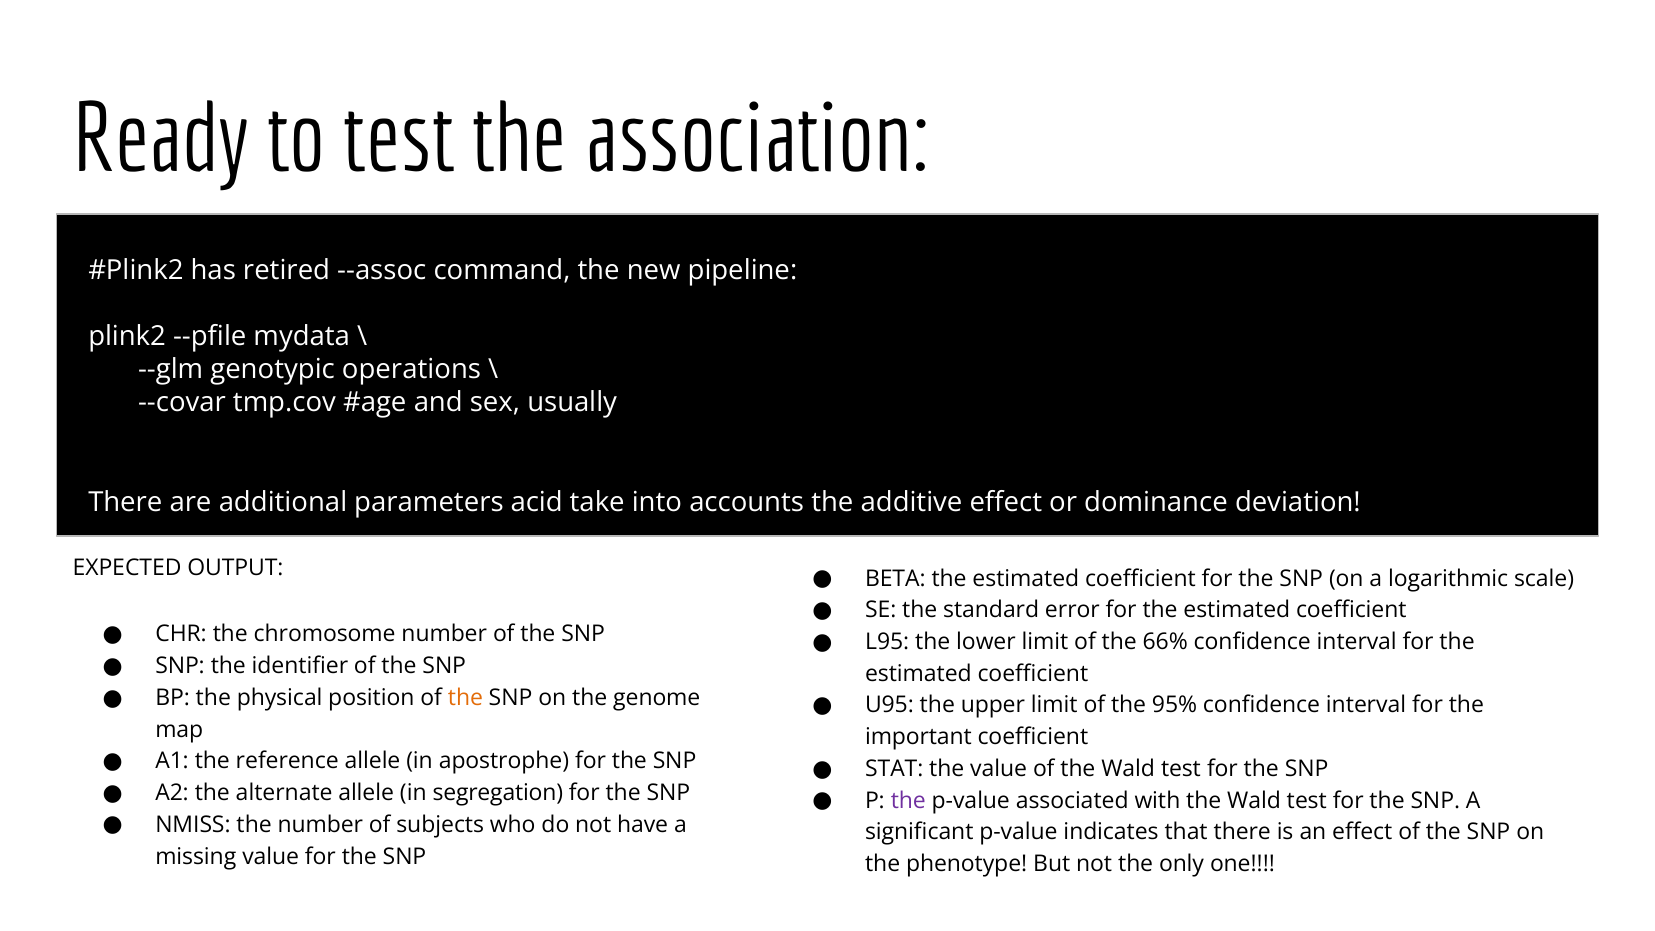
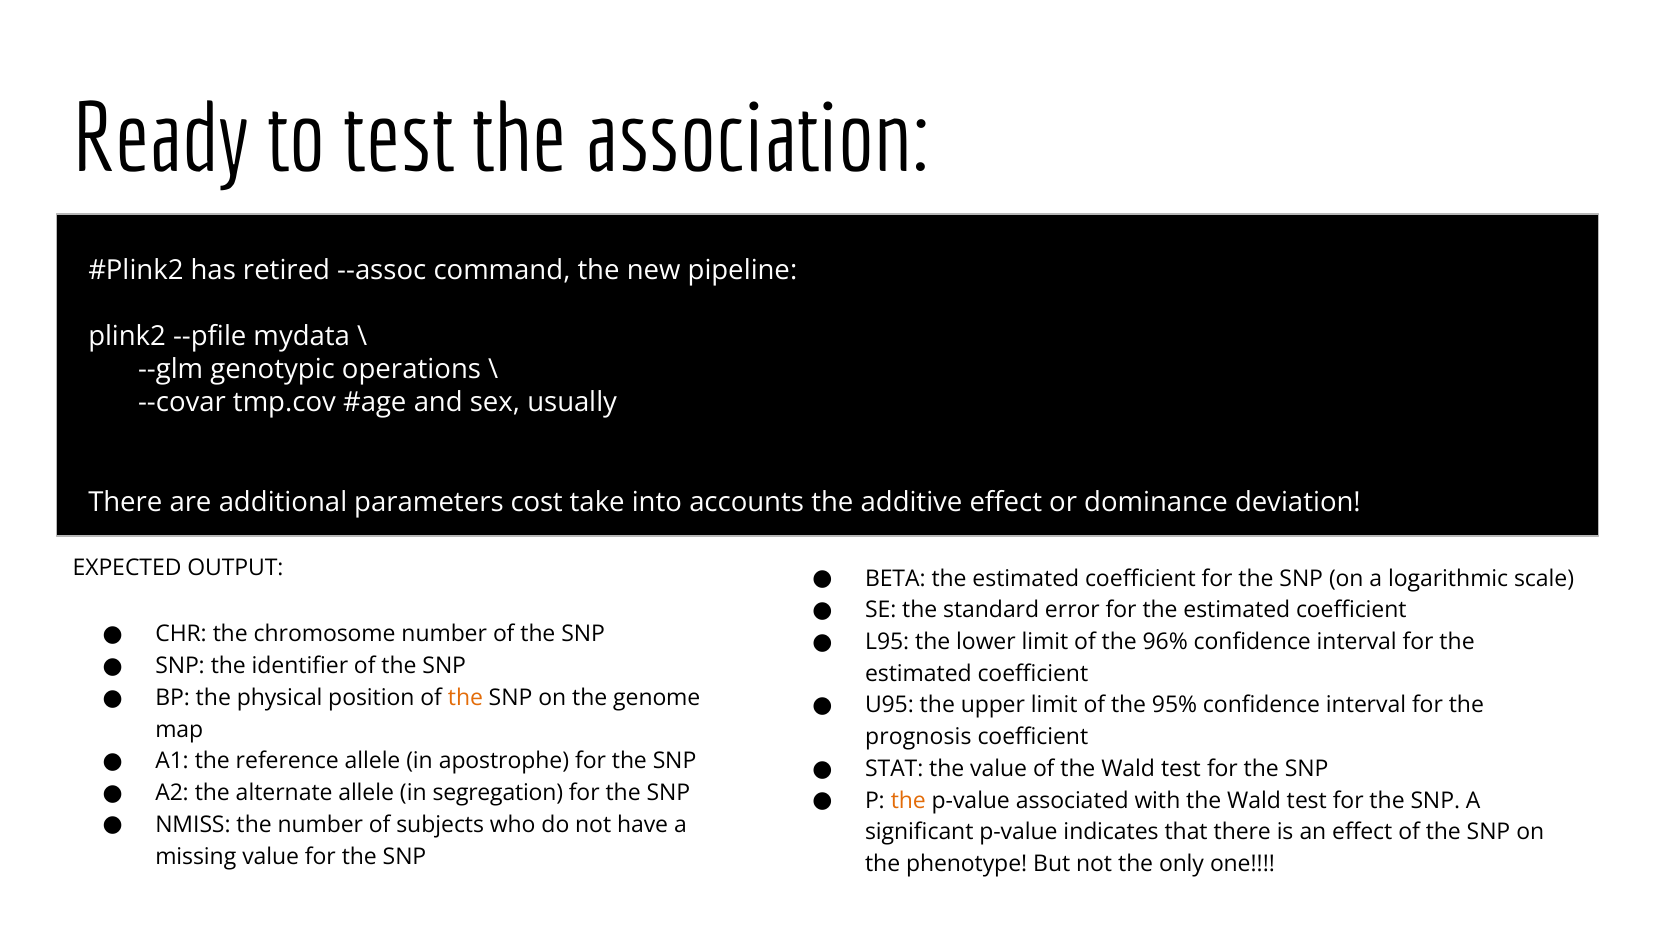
acid: acid -> cost
66%: 66% -> 96%
important: important -> prognosis
the at (908, 801) colour: purple -> orange
